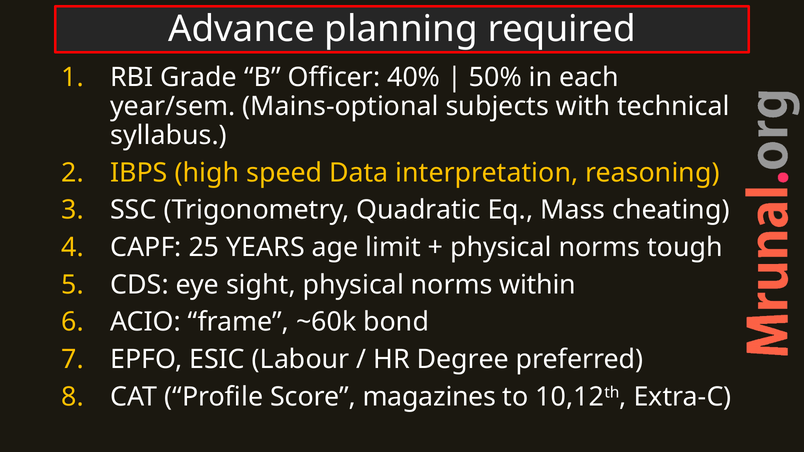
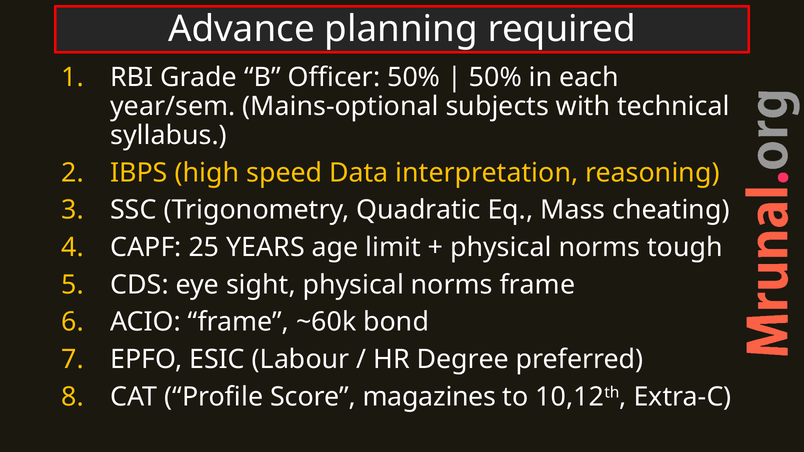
Officer 40%: 40% -> 50%
norms within: within -> frame
